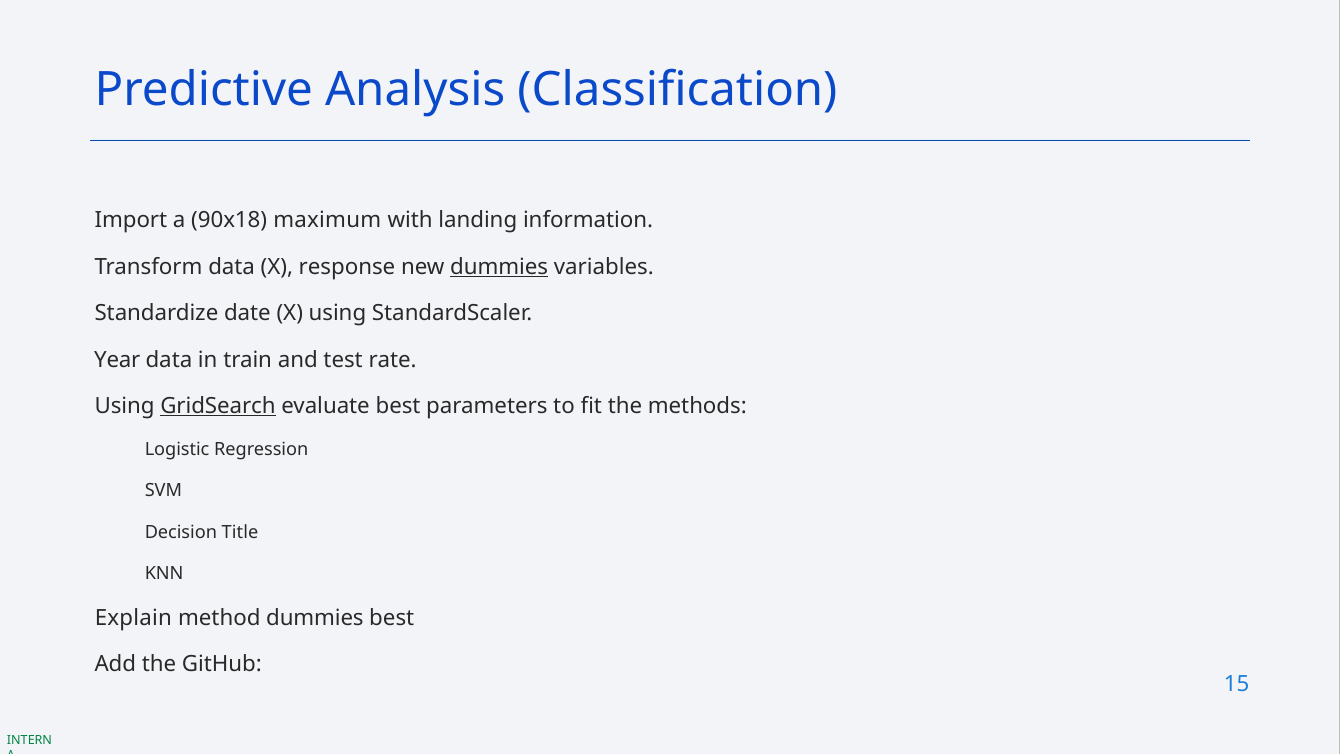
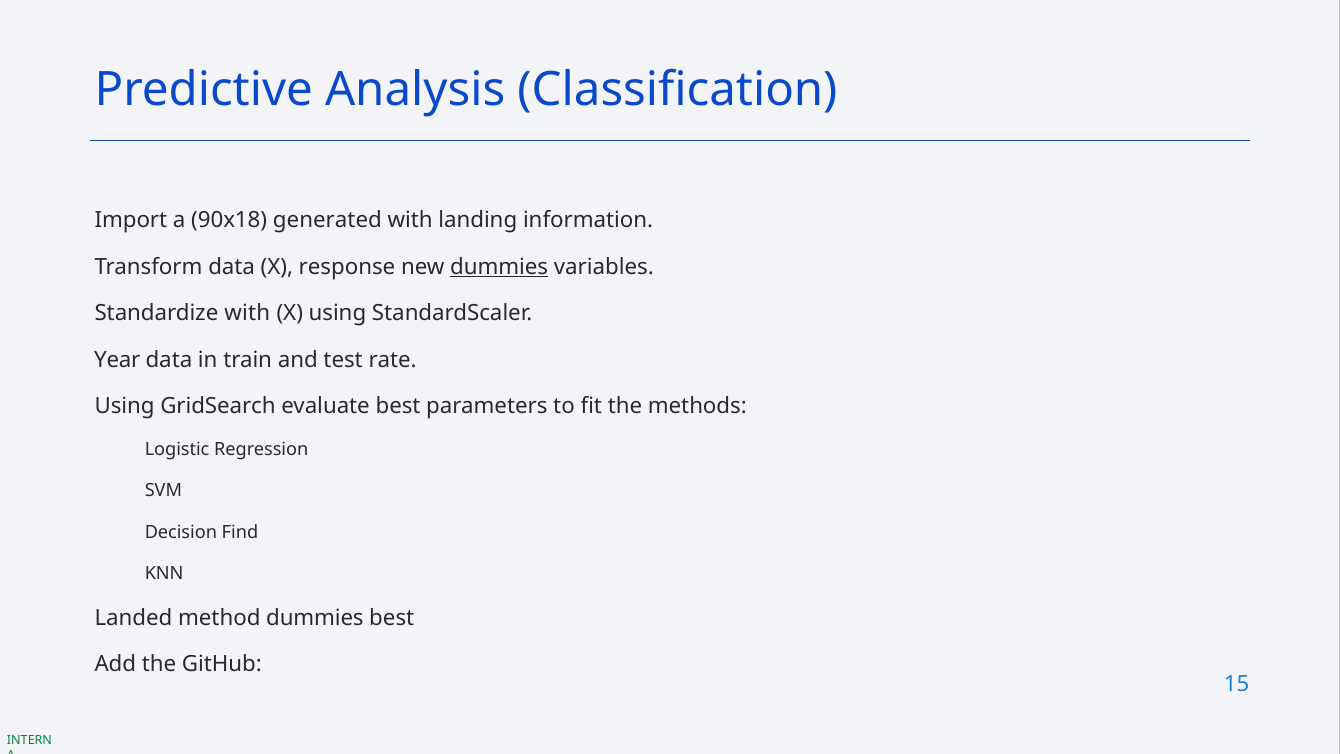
maximum: maximum -> generated
Standardize date: date -> with
GridSearch underline: present -> none
Title: Title -> Find
Explain: Explain -> Landed
